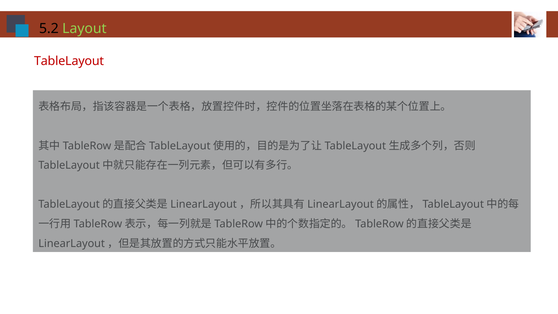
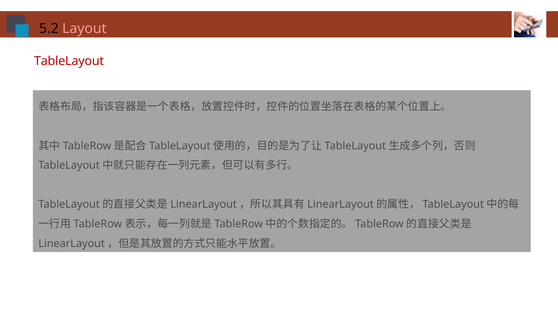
Layout colour: light green -> pink
